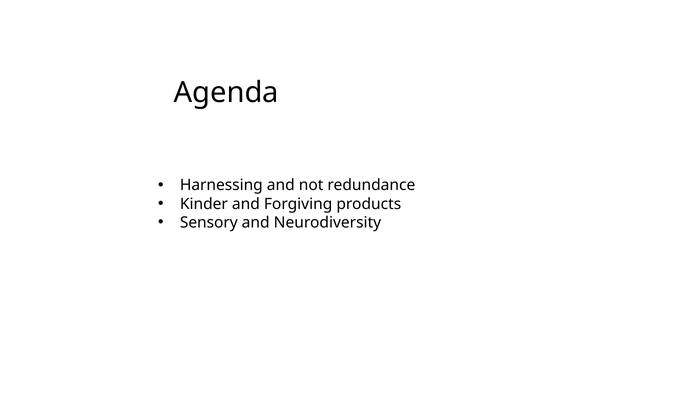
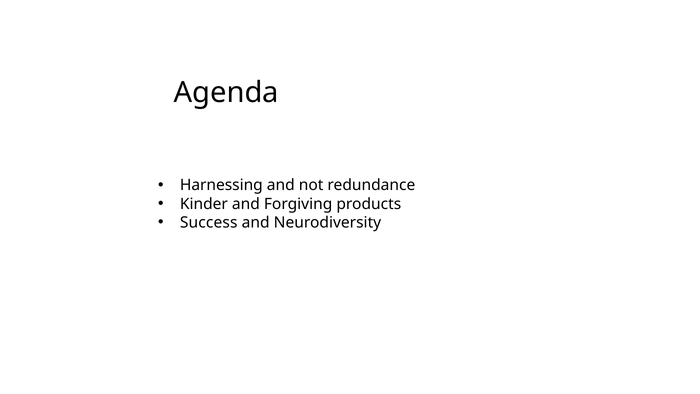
Sensory: Sensory -> Success
